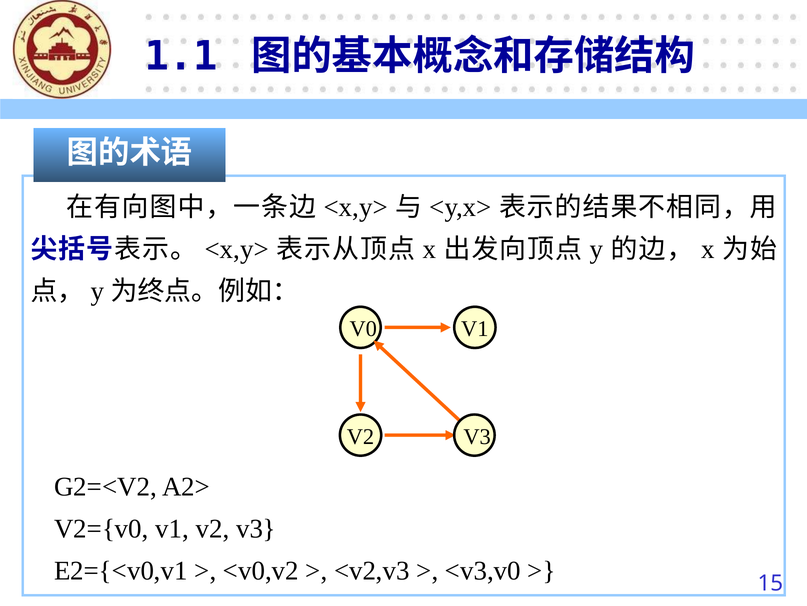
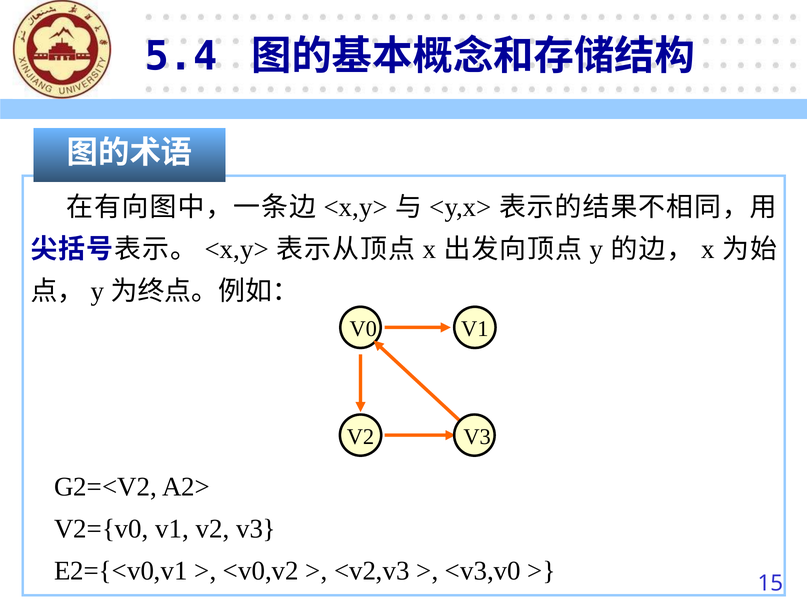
1.1: 1.1 -> 5.4
